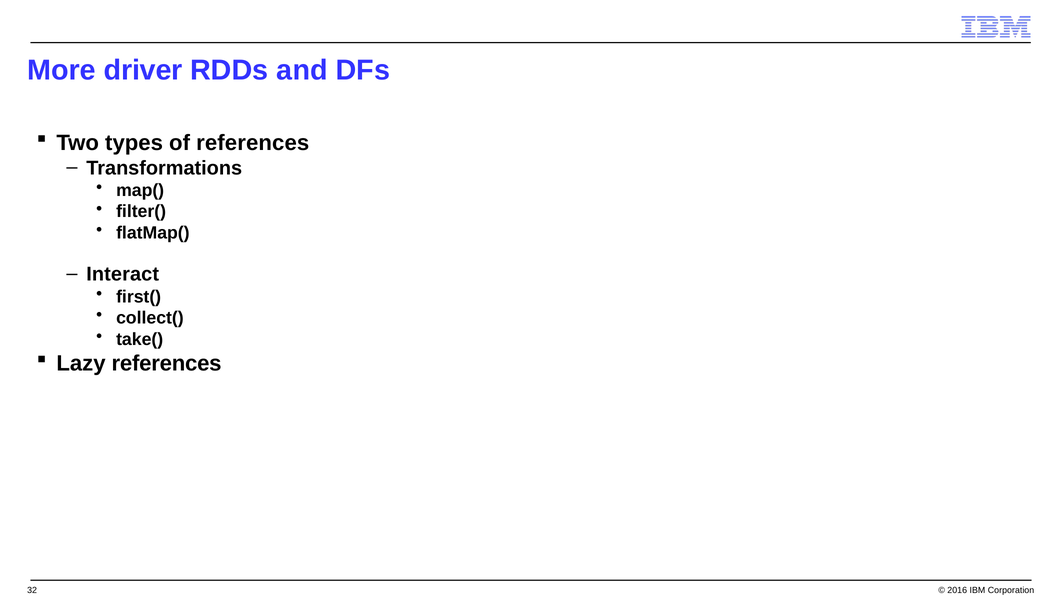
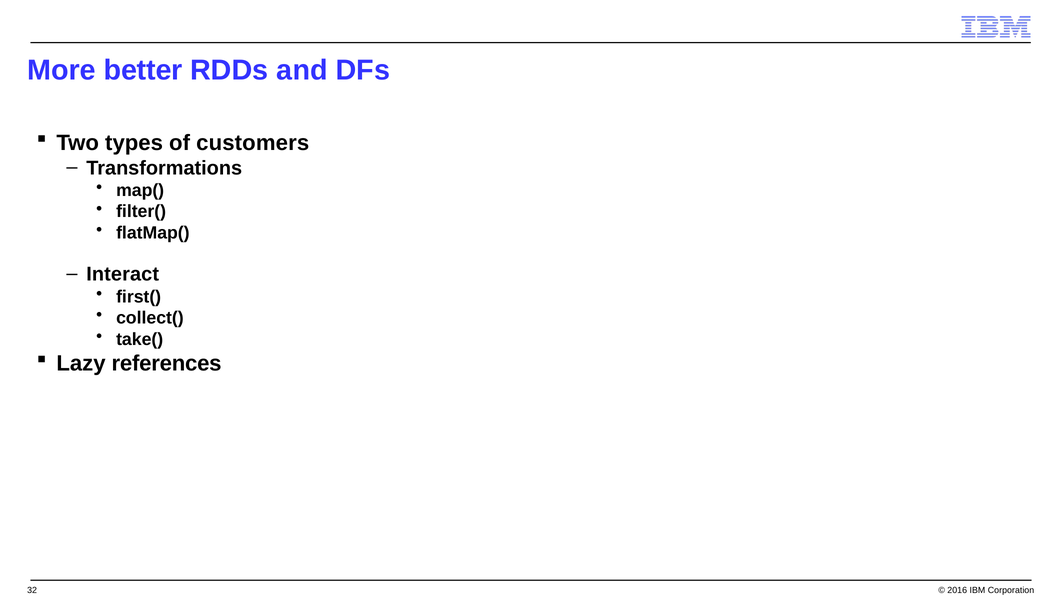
driver: driver -> better
of references: references -> customers
